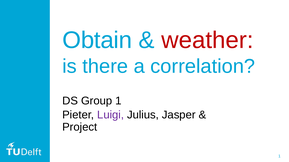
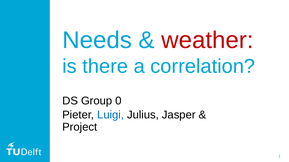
Obtain: Obtain -> Needs
Group 1: 1 -> 0
Luigi colour: purple -> blue
